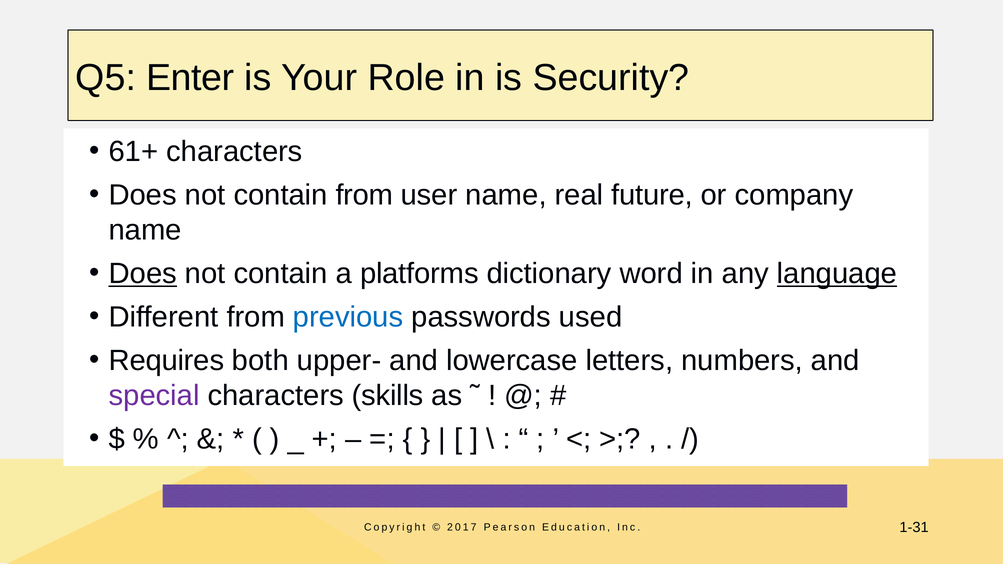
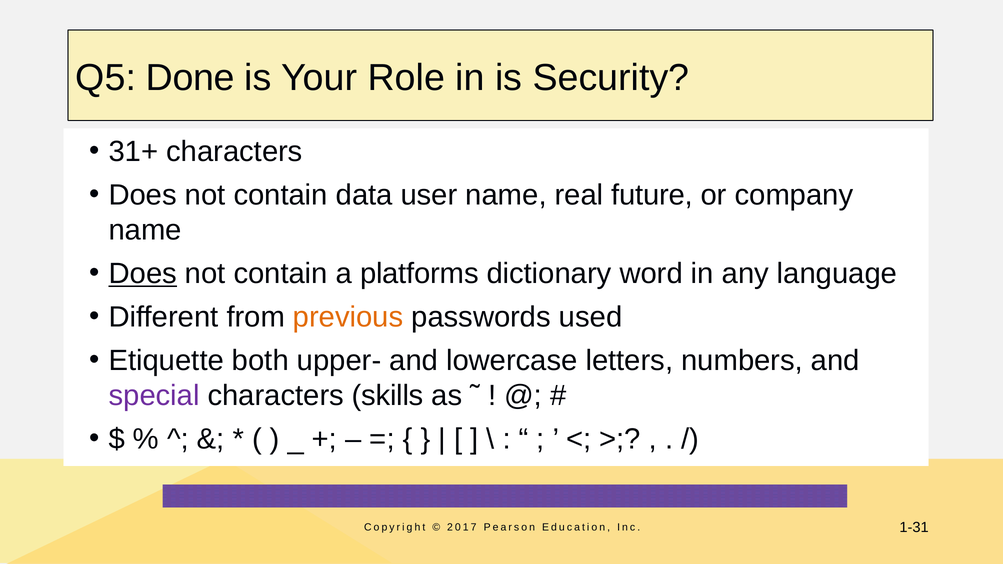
Enter: Enter -> Done
61+: 61+ -> 31+
contain from: from -> data
language underline: present -> none
previous colour: blue -> orange
Requires: Requires -> Etiquette
